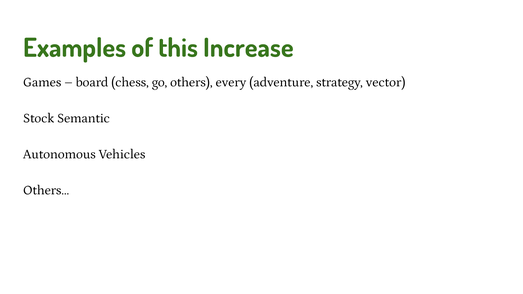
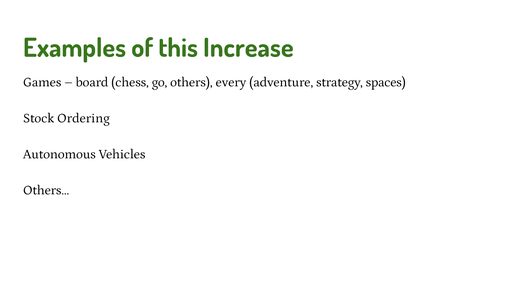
vector: vector -> spaces
Semantic: Semantic -> Ordering
